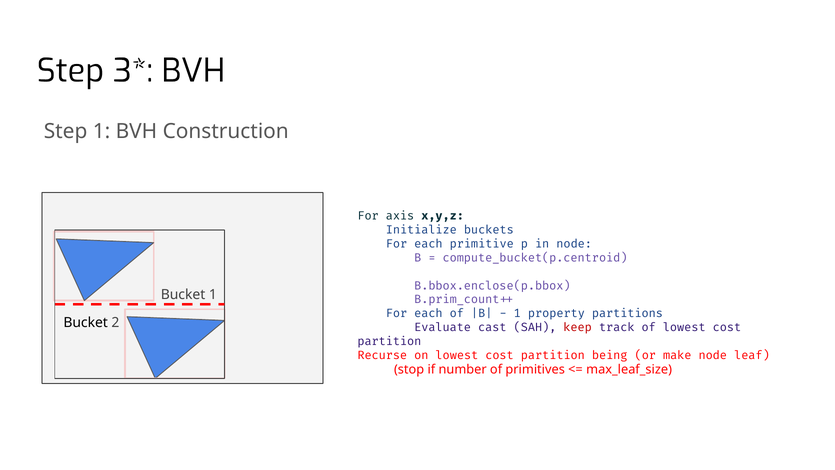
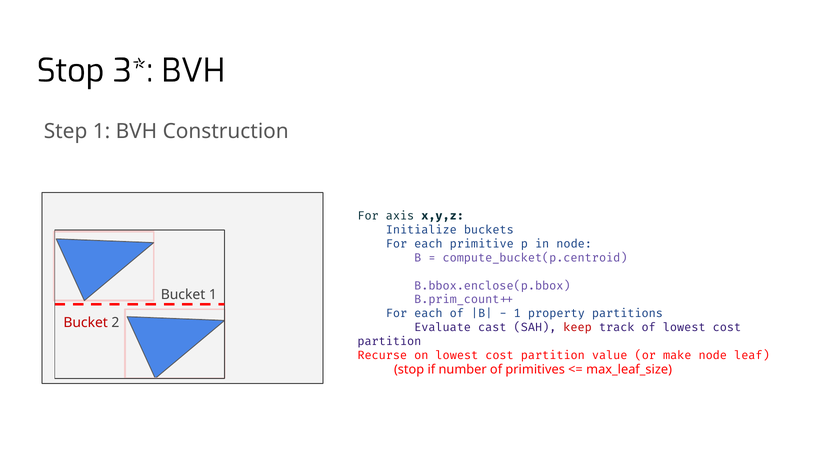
Step at (70, 71): Step -> Stop
Bucket at (86, 322) colour: black -> red
being: being -> value
